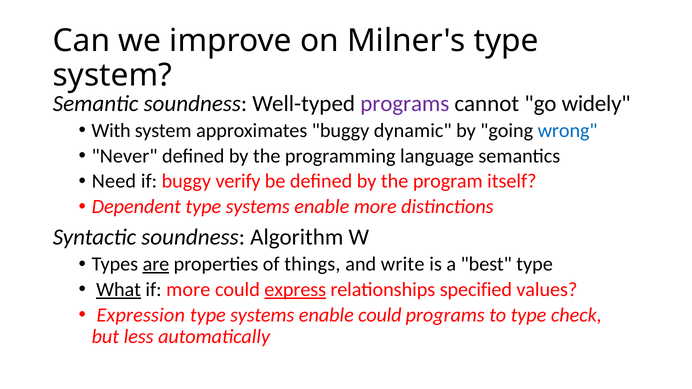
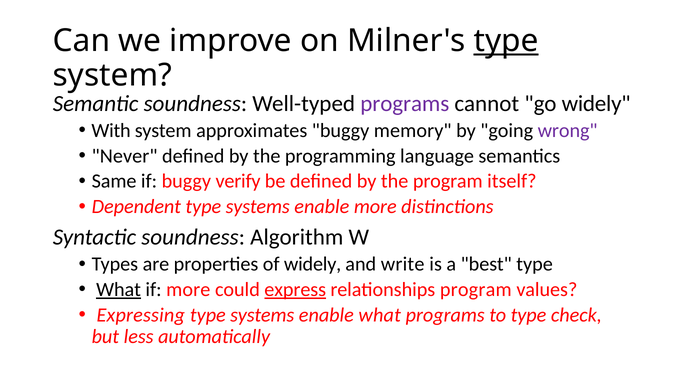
type at (506, 41) underline: none -> present
dynamic: dynamic -> memory
wrong colour: blue -> purple
Need: Need -> Same
are underline: present -> none
of things: things -> widely
relationships specified: specified -> program
Expression: Expression -> Expressing
enable could: could -> what
